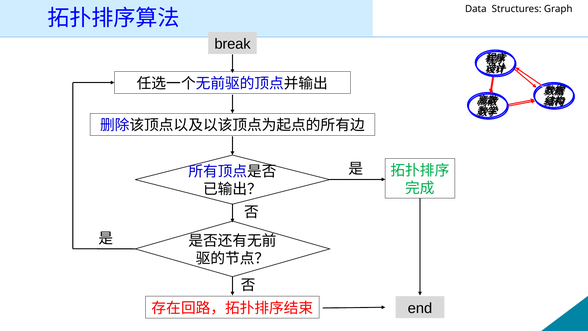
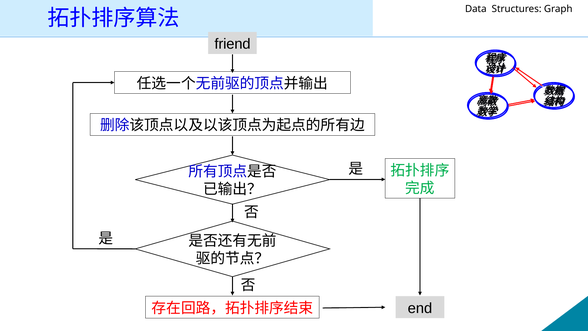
break: break -> friend
